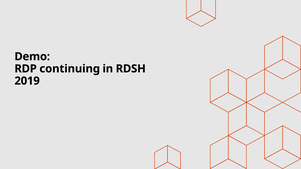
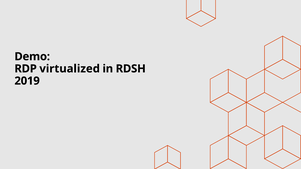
continuing: continuing -> virtualized
